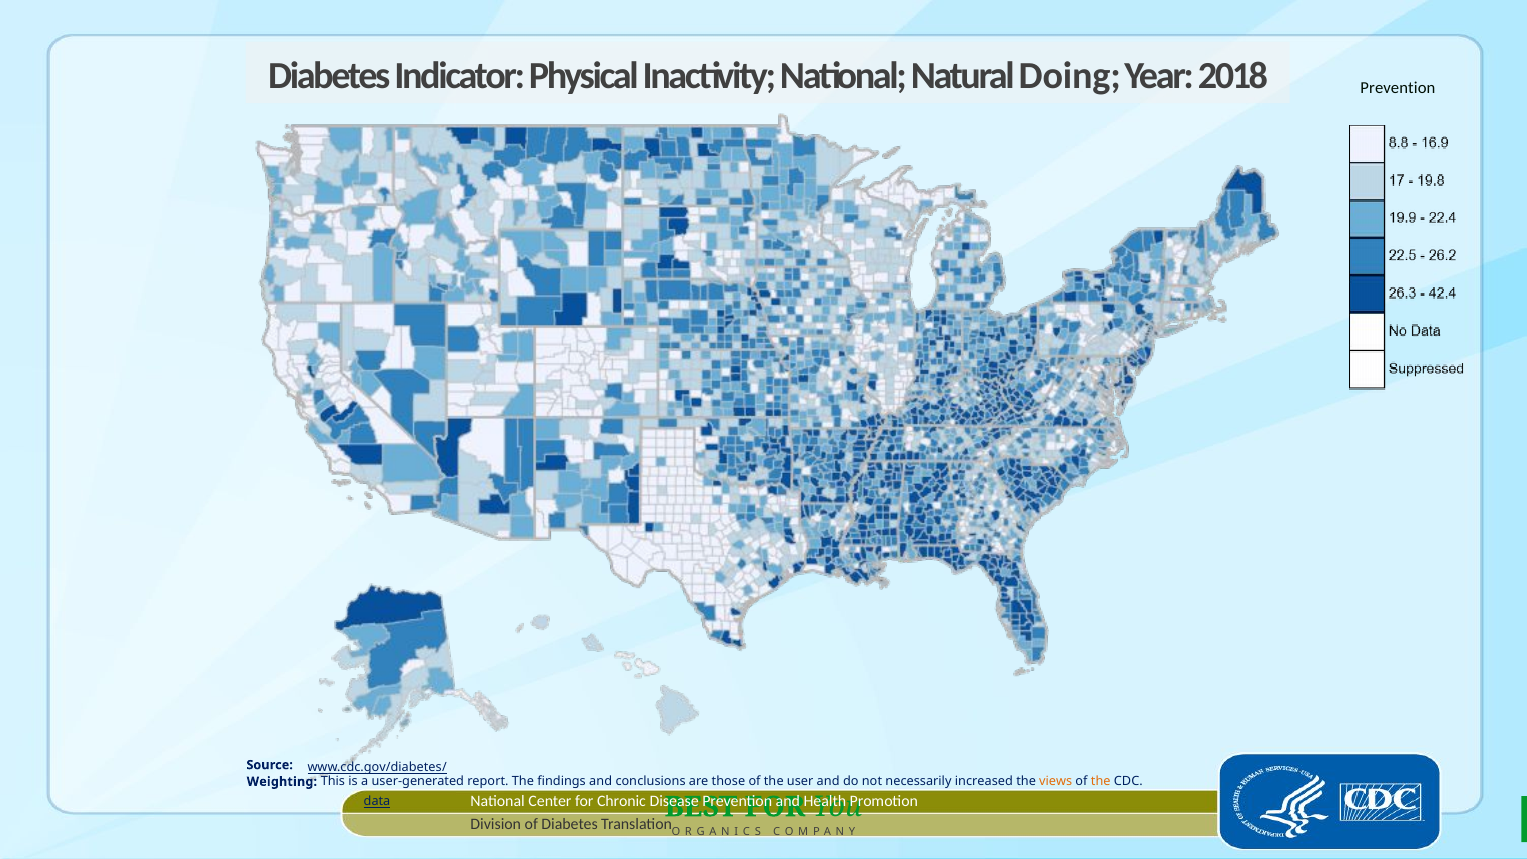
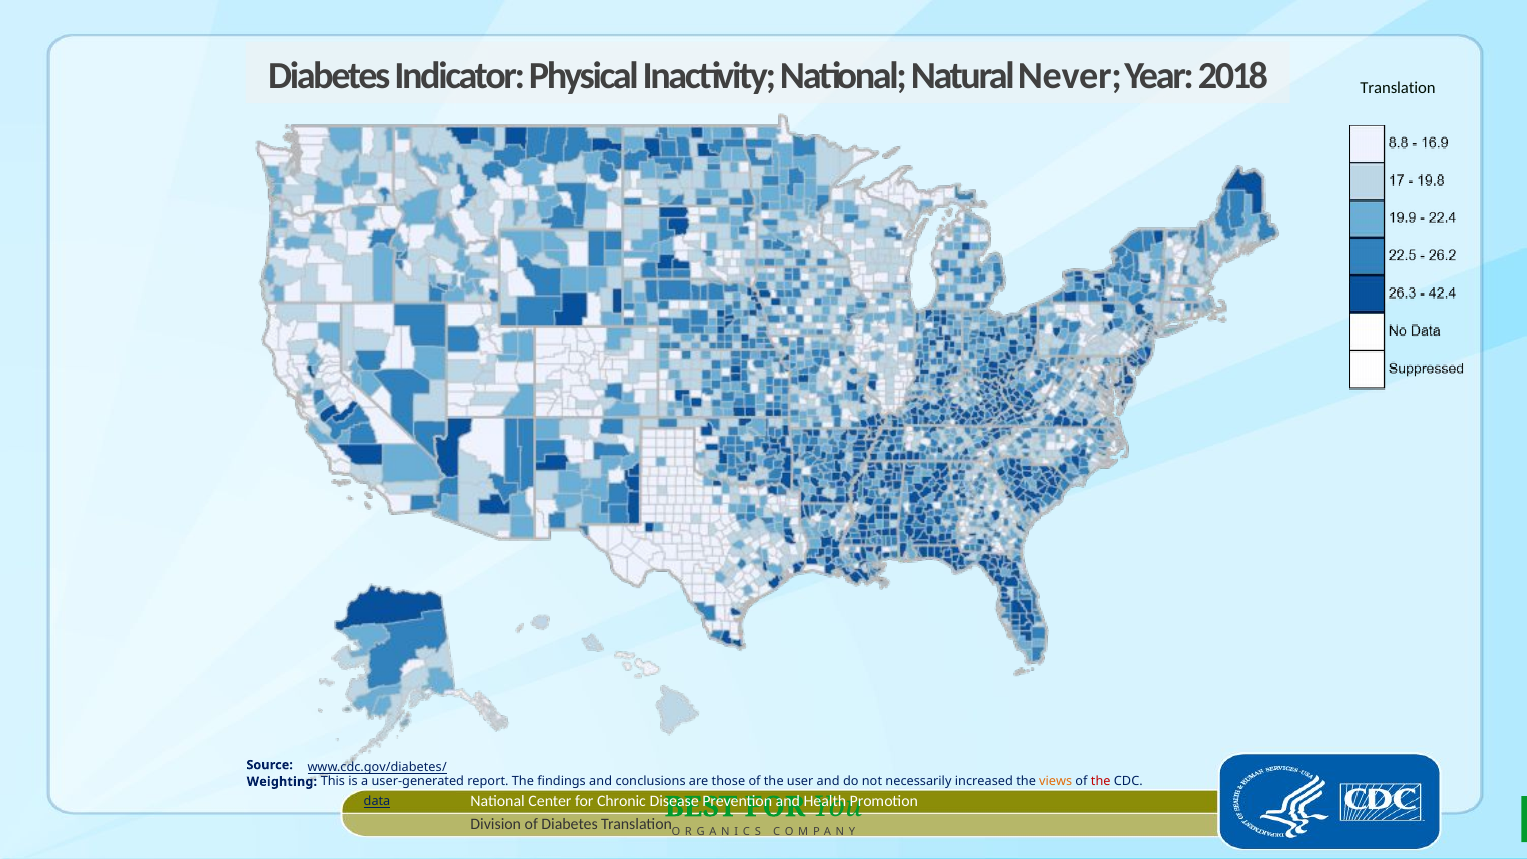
Doing: Doing -> Never
Prevention at (1398, 88): Prevention -> Translation
the at (1101, 782) colour: orange -> red
